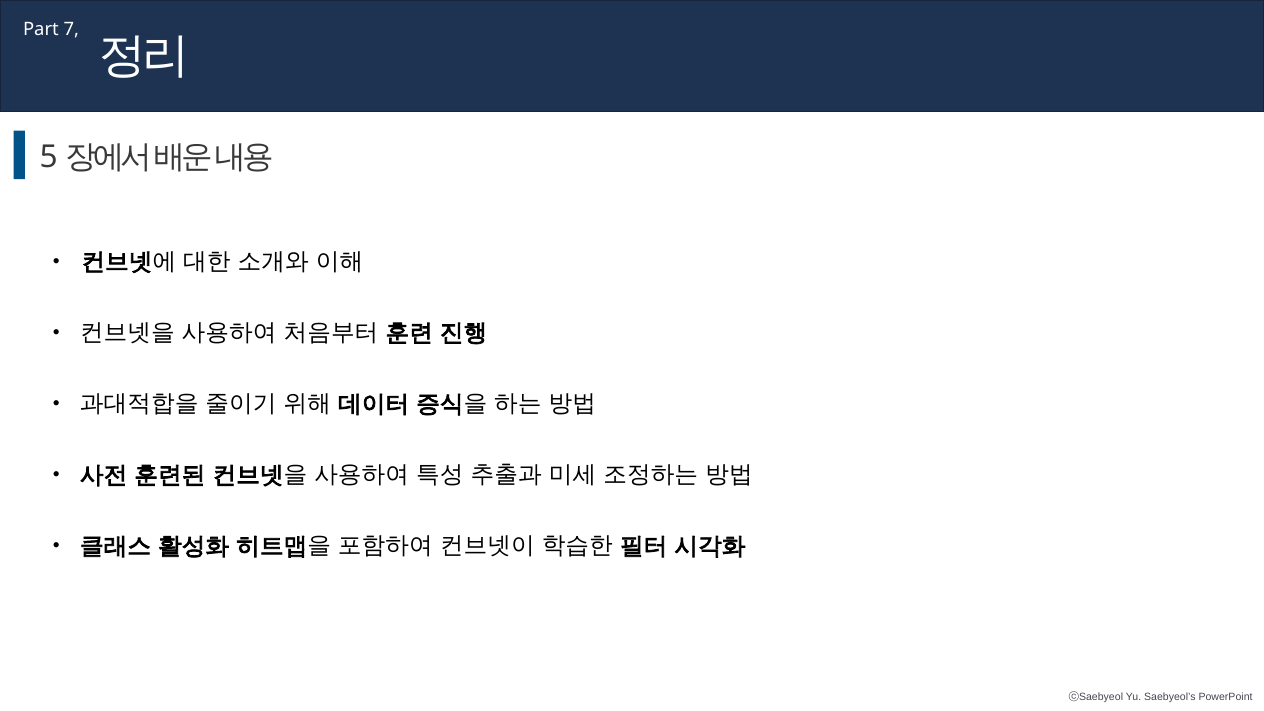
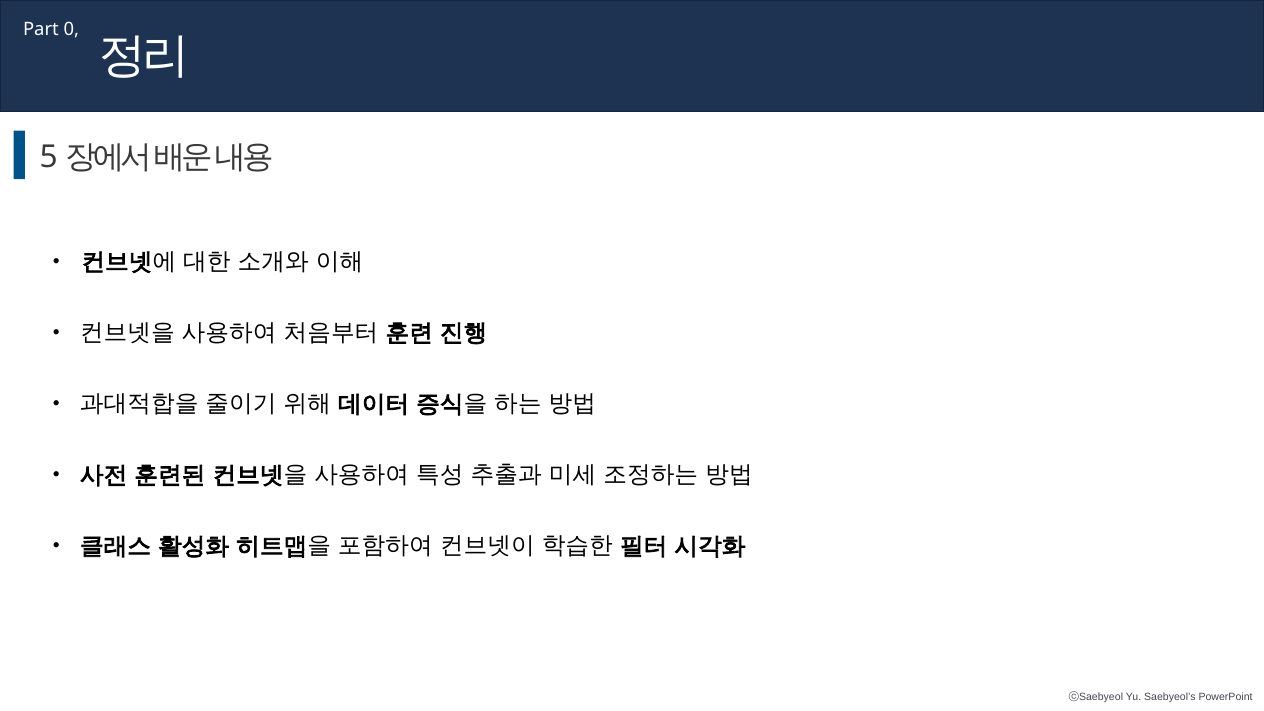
7: 7 -> 0
